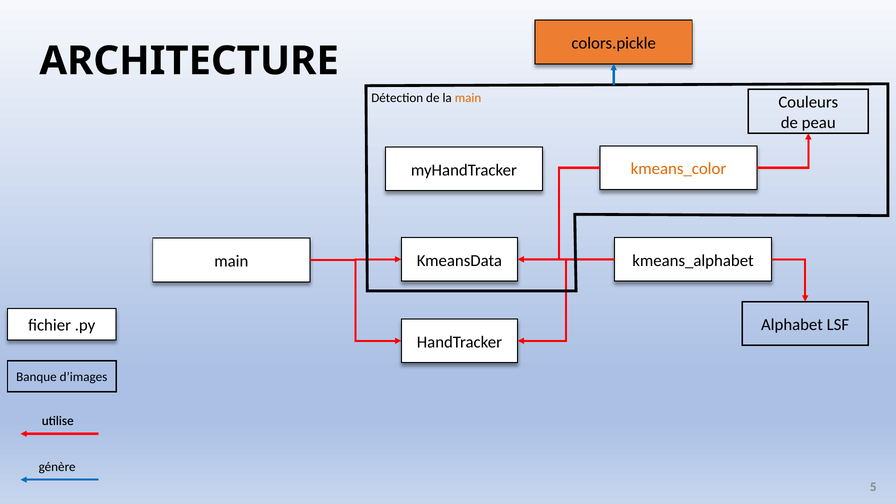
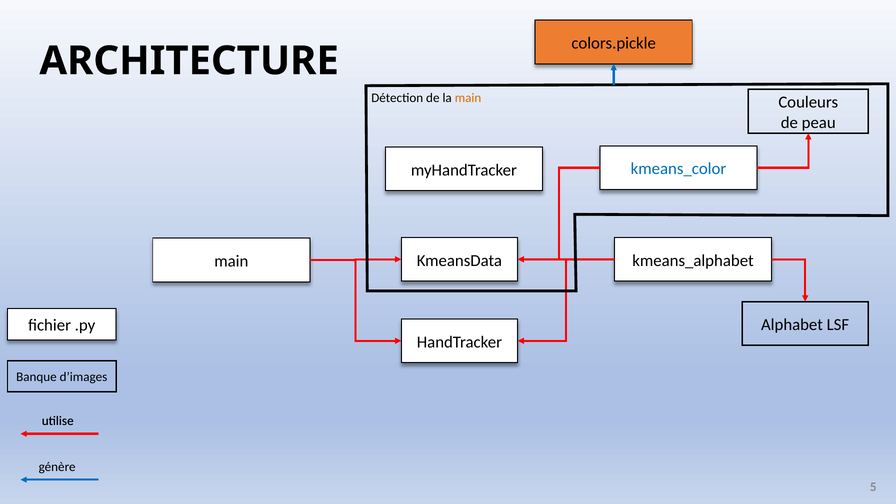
kmeans_color colour: orange -> blue
